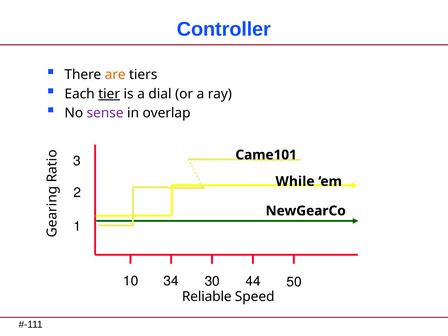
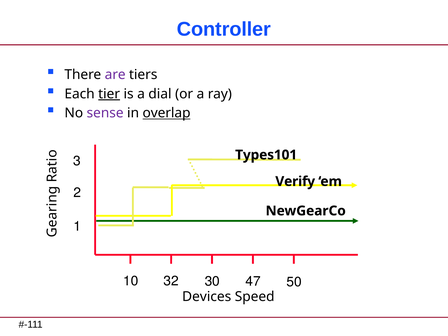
are colour: orange -> purple
overlap underline: none -> present
Came101: Came101 -> Types101
While: While -> Verify
34: 34 -> 32
44: 44 -> 47
Reliable: Reliable -> Devices
